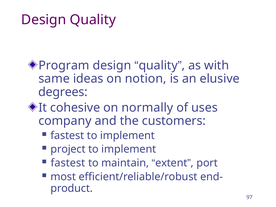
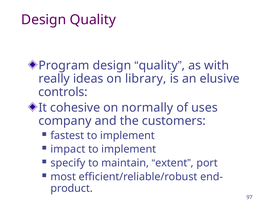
same: same -> really
notion: notion -> library
degrees: degrees -> controls
project: project -> impact
fastest at (68, 163): fastest -> specify
